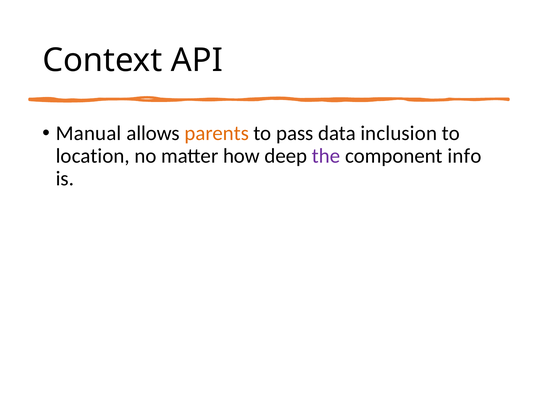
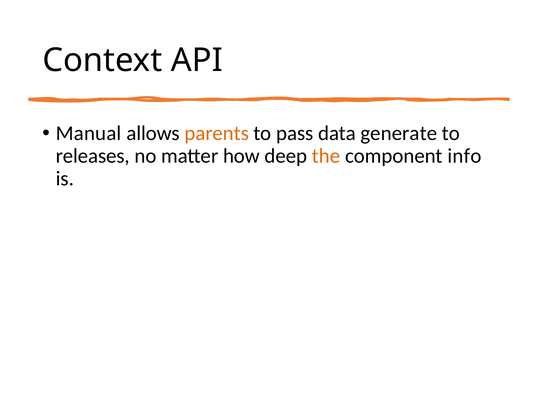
inclusion: inclusion -> generate
location: location -> releases
the colour: purple -> orange
